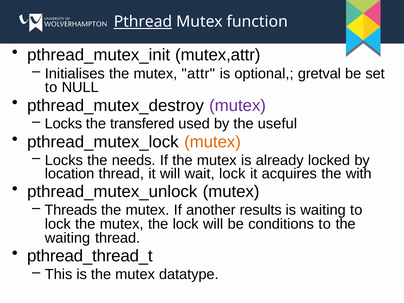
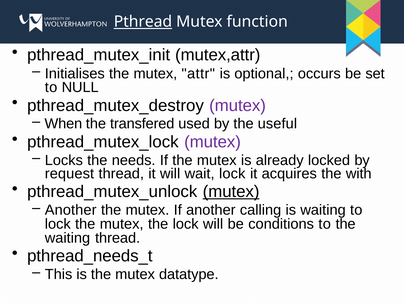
gretval: gretval -> occurs
Locks at (63, 124): Locks -> When
mutex at (213, 142) colour: orange -> purple
location: location -> request
mutex at (231, 192) underline: none -> present
Threads at (71, 210): Threads -> Another
results: results -> calling
pthread_thread_t: pthread_thread_t -> pthread_needs_t
